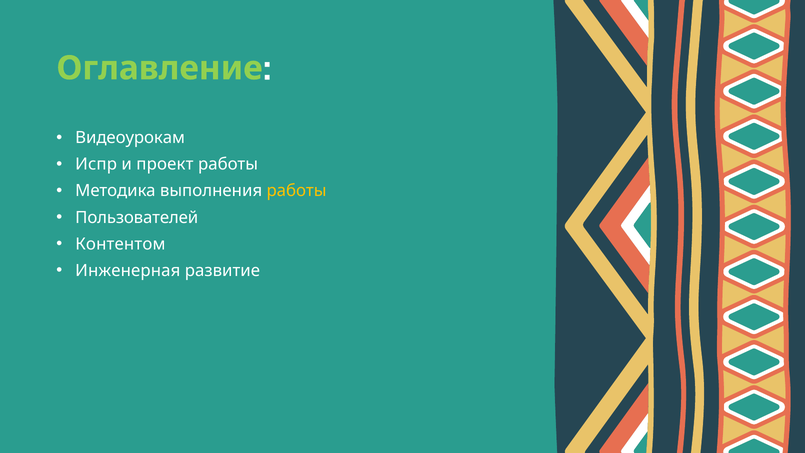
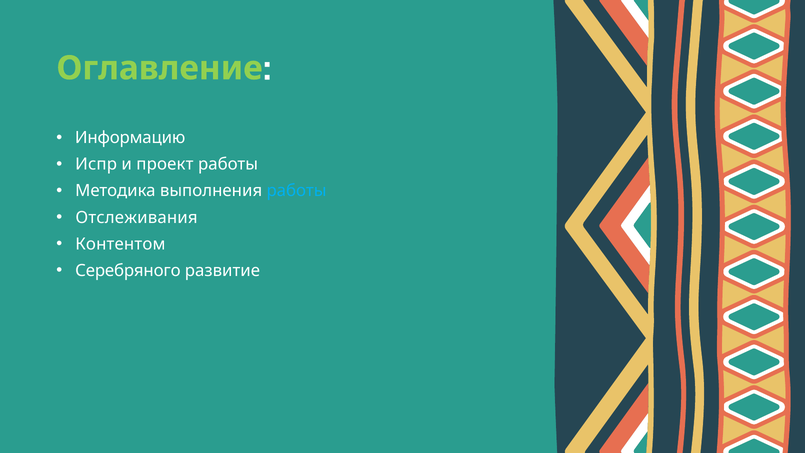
Видеоурокам: Видеоурокам -> Информацию
работы at (297, 191) colour: yellow -> light blue
Пользователей: Пользователей -> Отслеживания
Инженерная: Инженерная -> Серебряного
